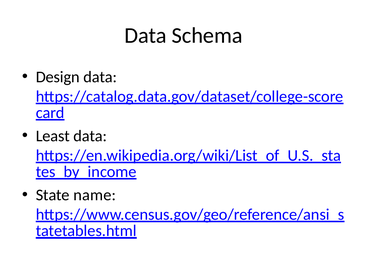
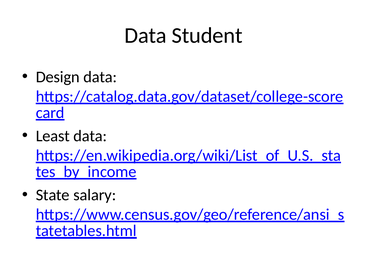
Schema: Schema -> Student
name: name -> salary
